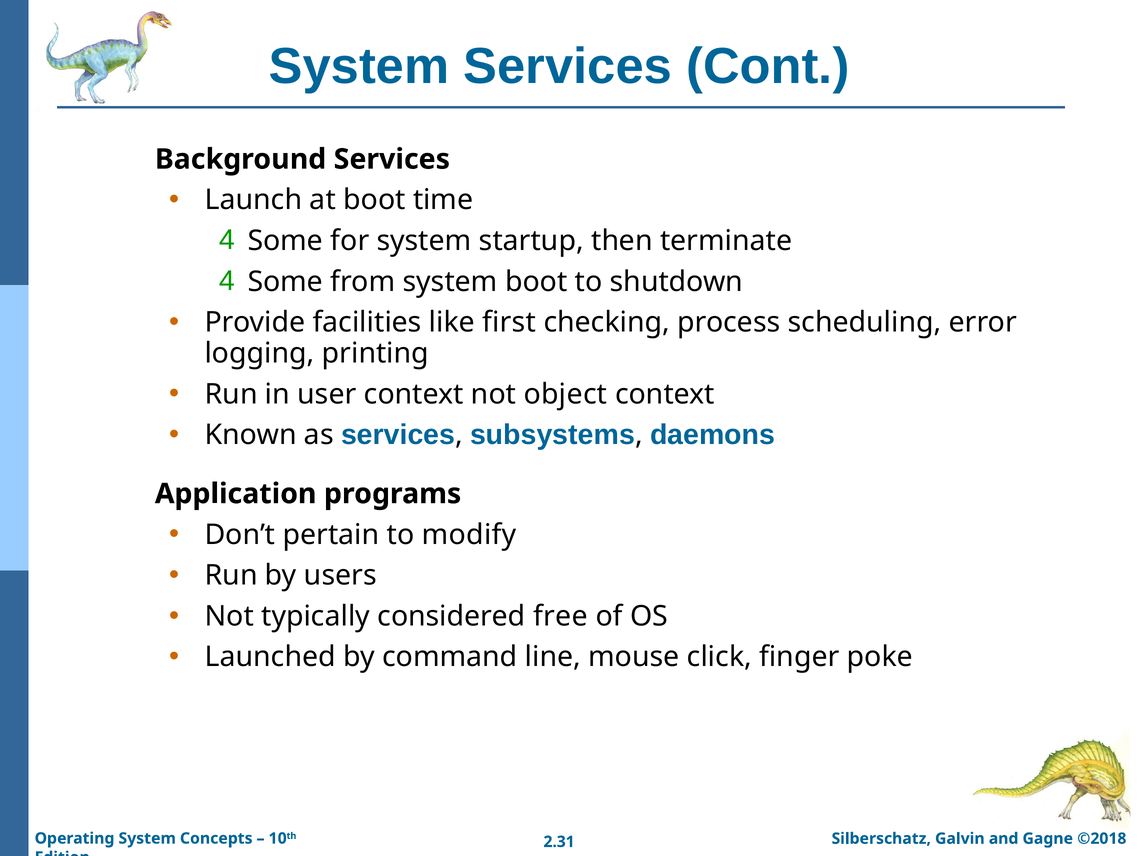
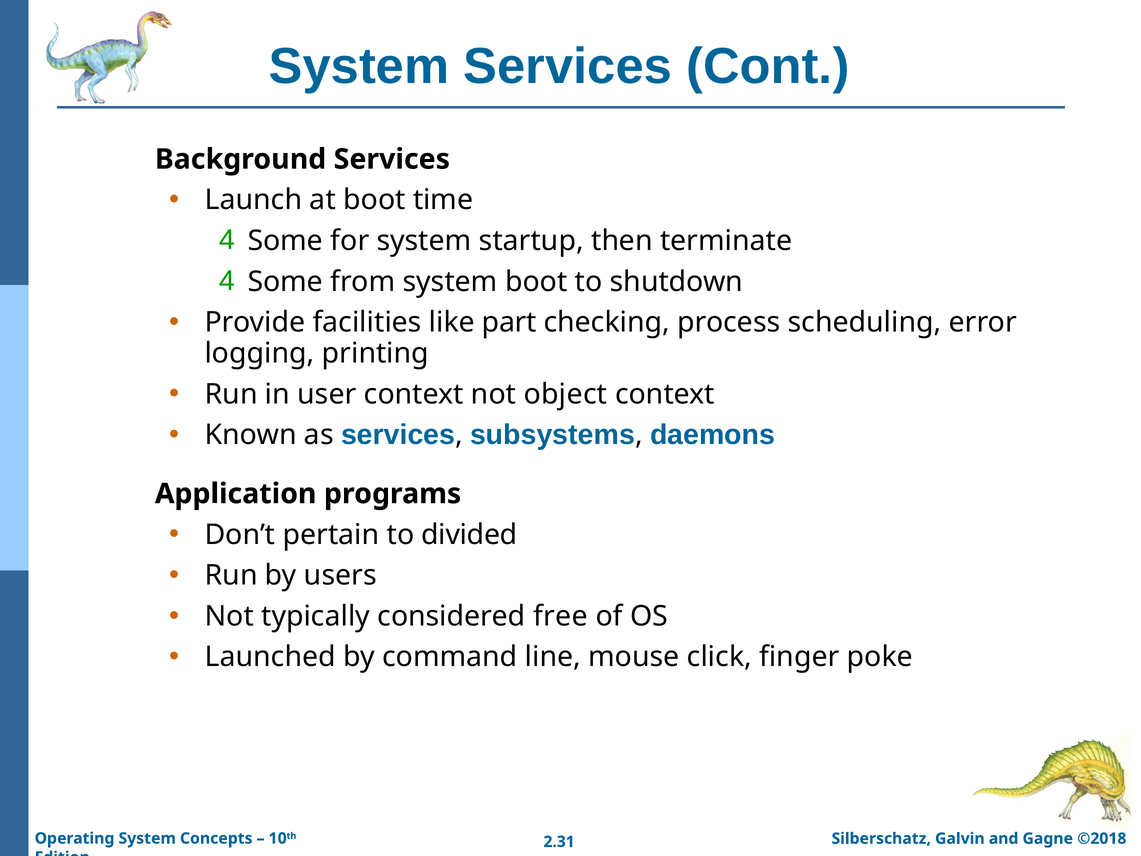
first: first -> part
modify: modify -> divided
